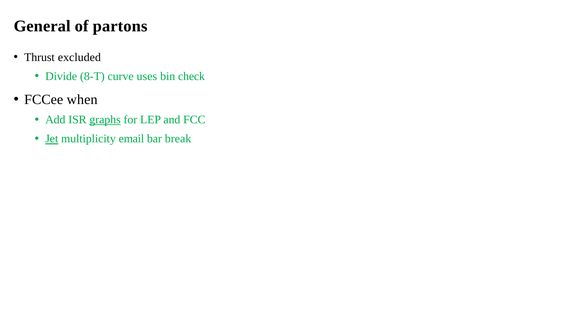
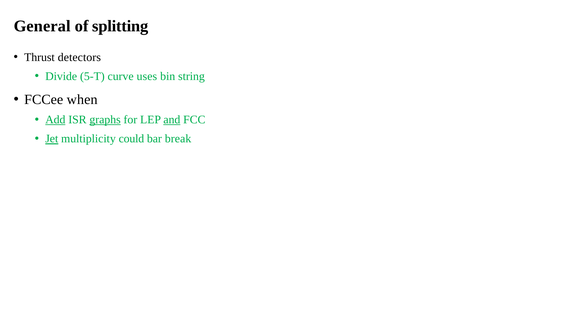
partons: partons -> splitting
excluded: excluded -> detectors
8-T: 8-T -> 5-T
check: check -> string
Add underline: none -> present
and underline: none -> present
email: email -> could
